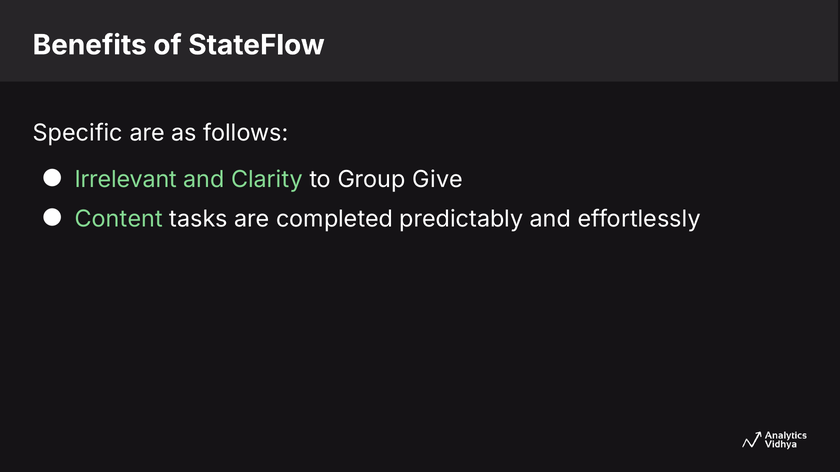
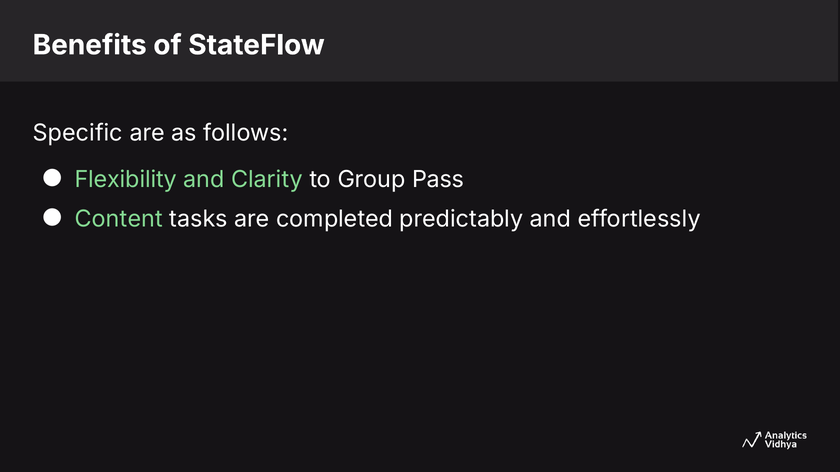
Irrelevant: Irrelevant -> Flexibility
Give: Give -> Pass
